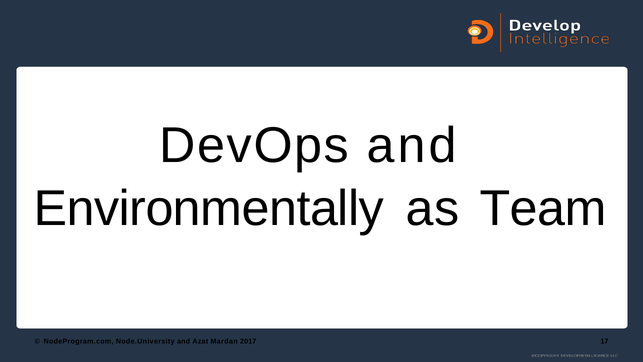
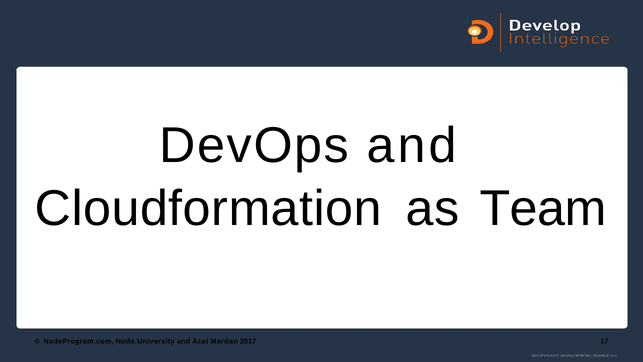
Environmentally: Environmentally -> Cloudformation
